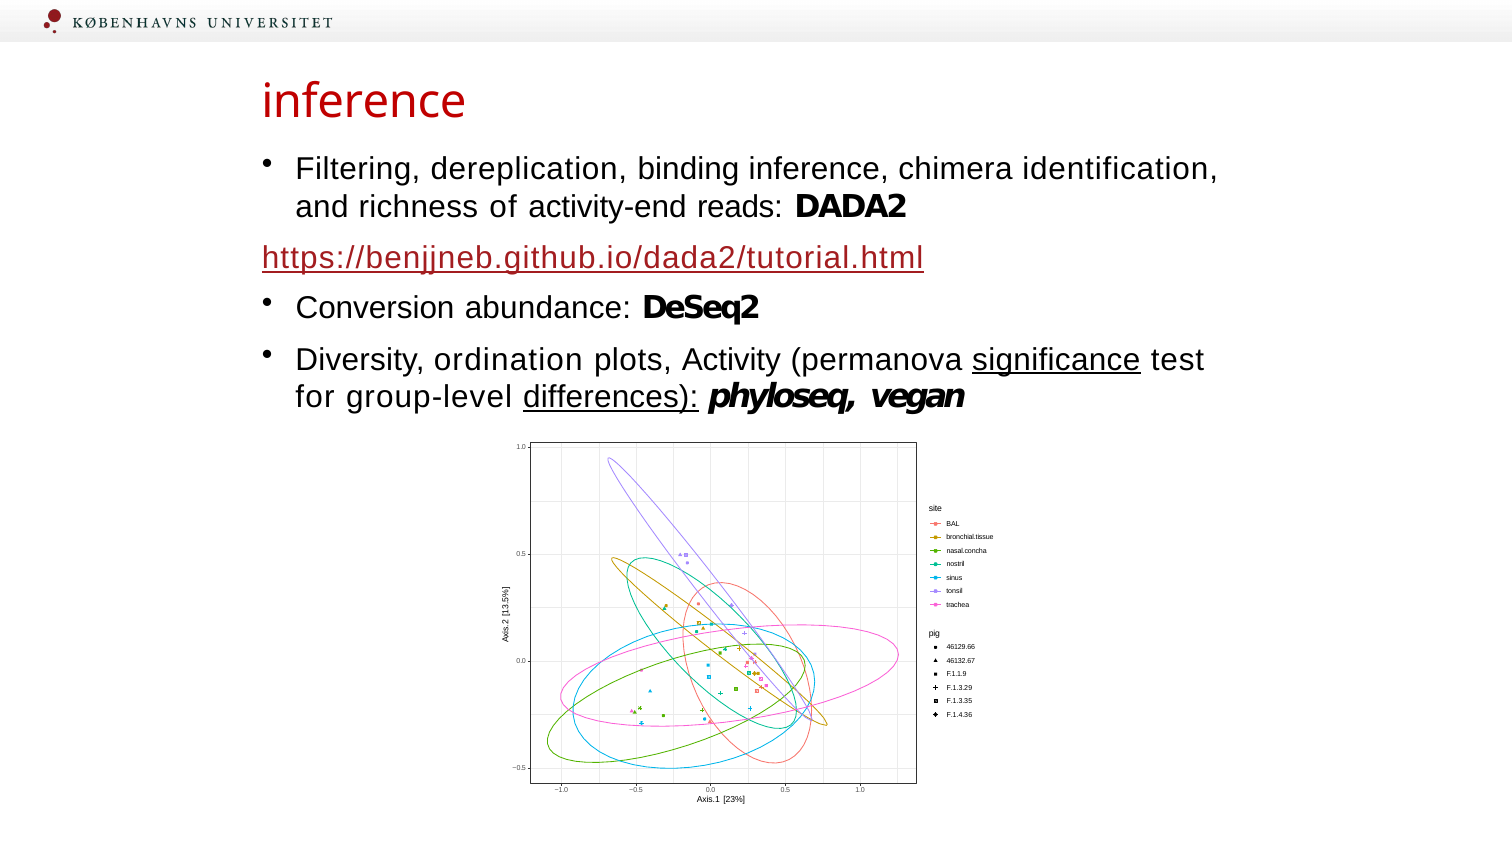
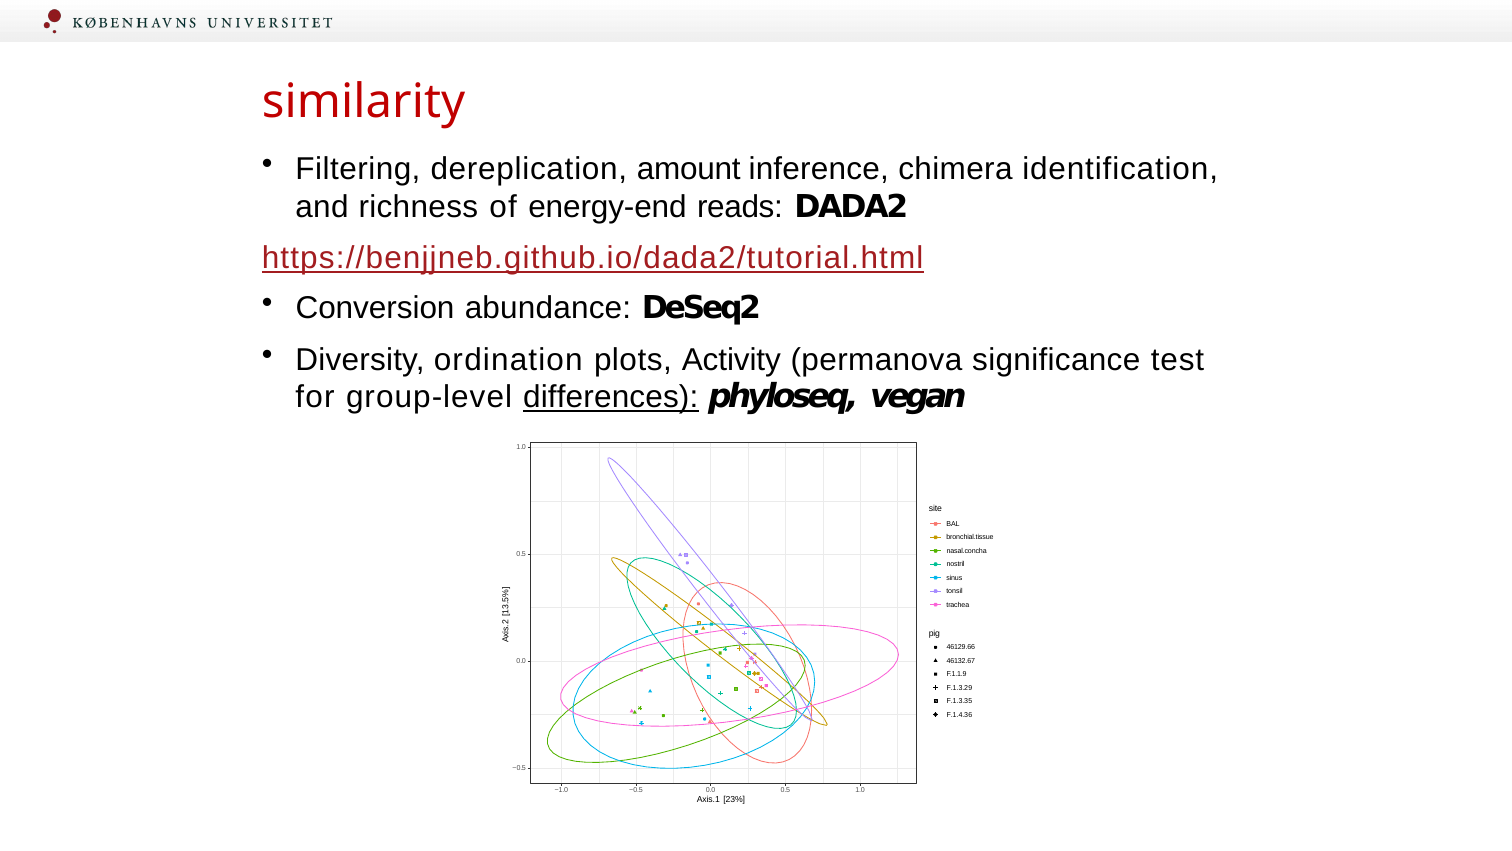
inference at (364, 102): inference -> similarity
binding: binding -> amount
activity-end: activity-end -> energy-end
significance underline: present -> none
